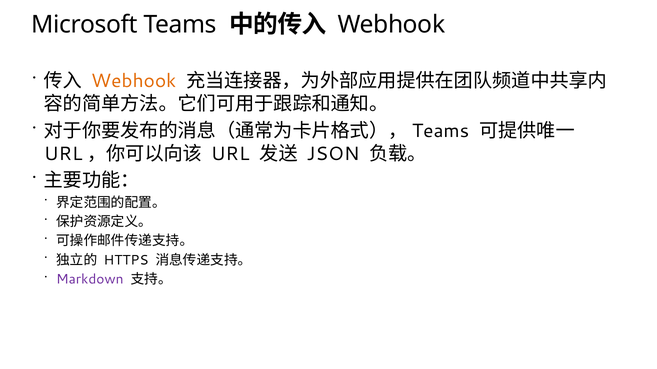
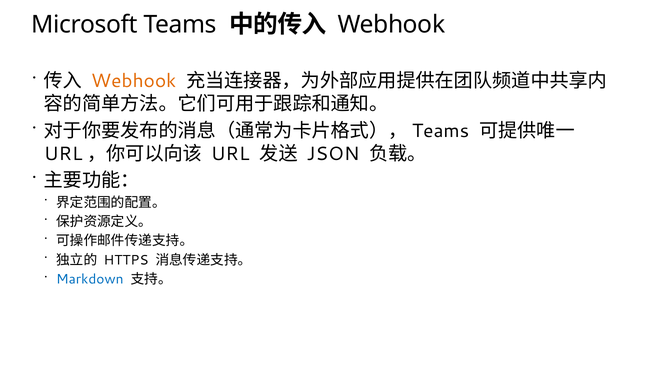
Markdown colour: purple -> blue
